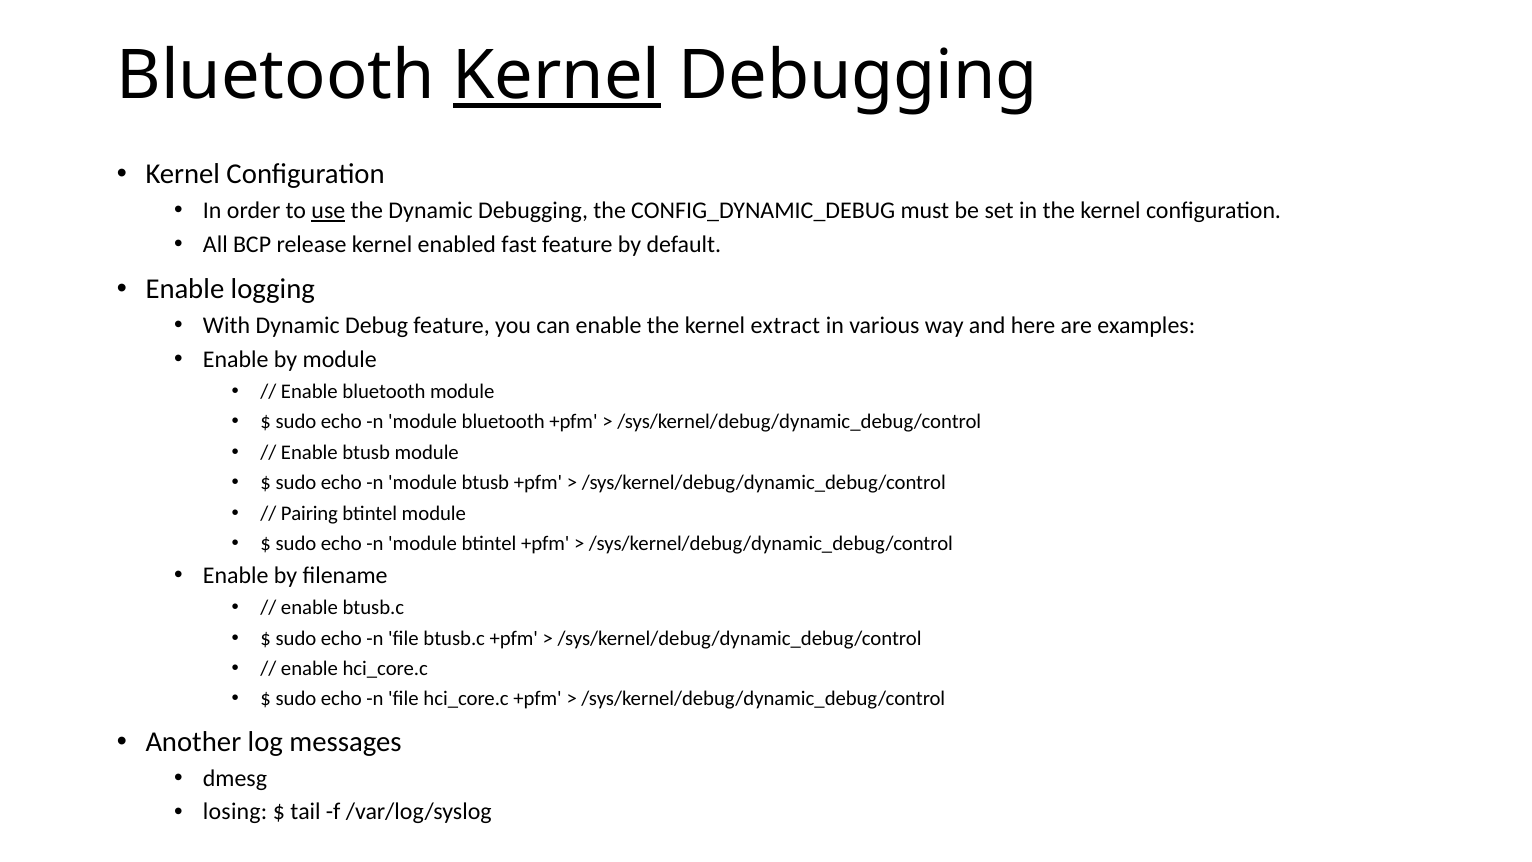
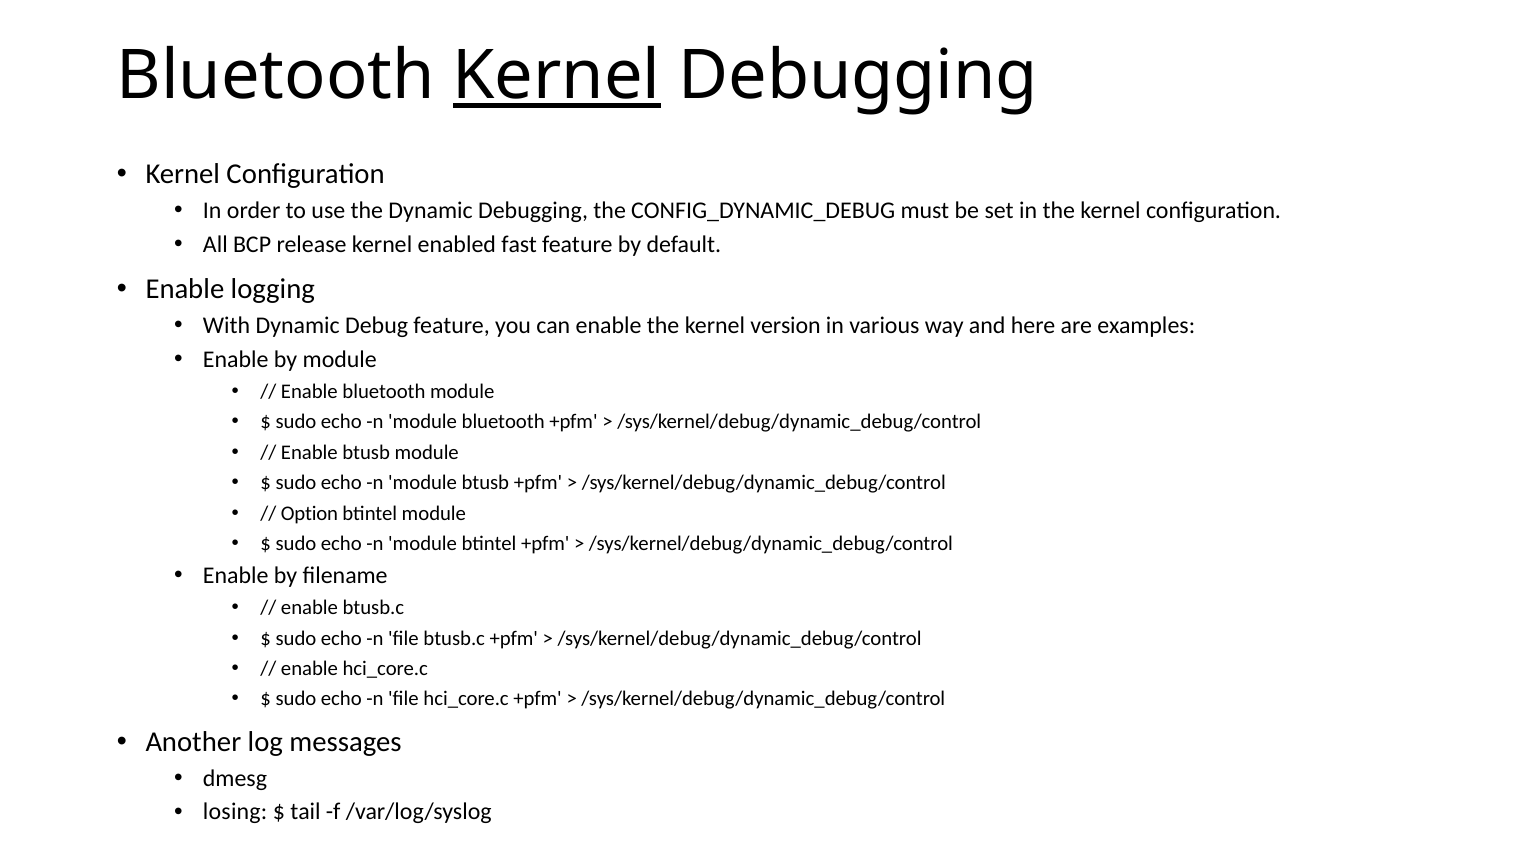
use underline: present -> none
extract: extract -> version
Pairing: Pairing -> Option
